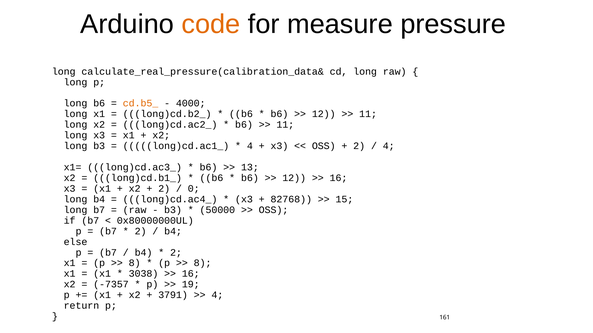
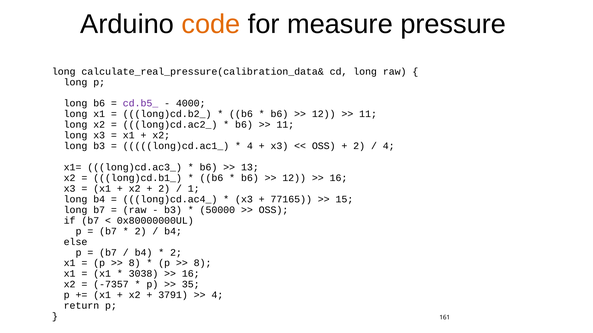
cd.b5_ colour: orange -> purple
0: 0 -> 1
82768: 82768 -> 77165
19: 19 -> 35
